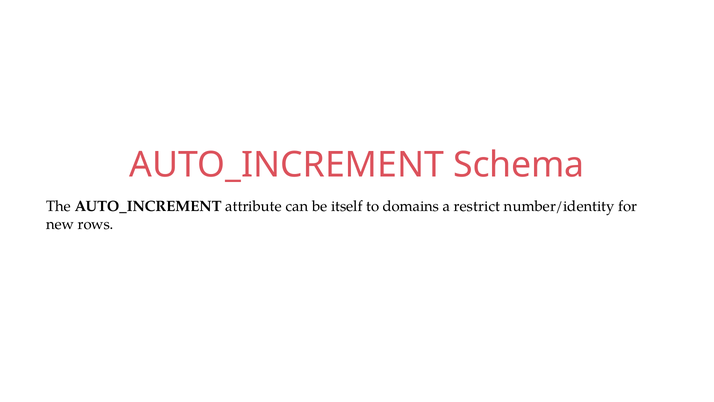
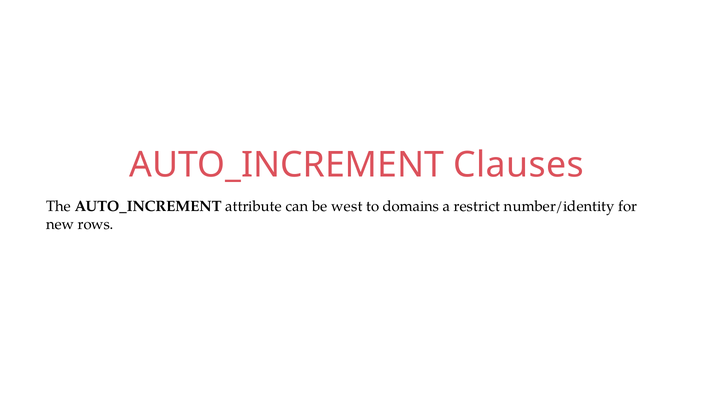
Schema: Schema -> Clauses
itself: itself -> west
